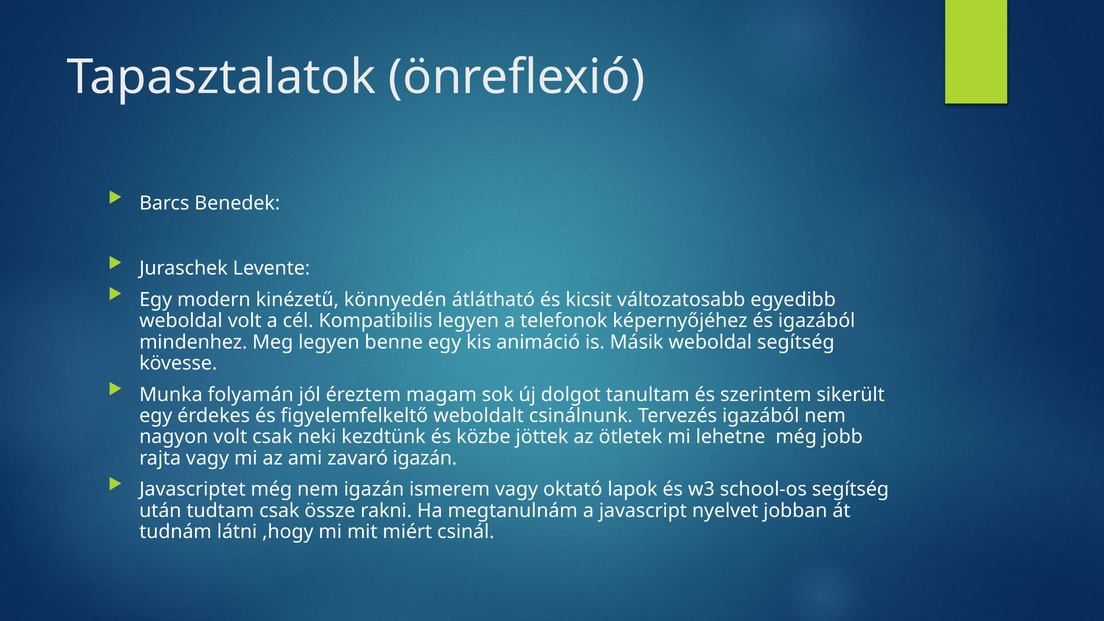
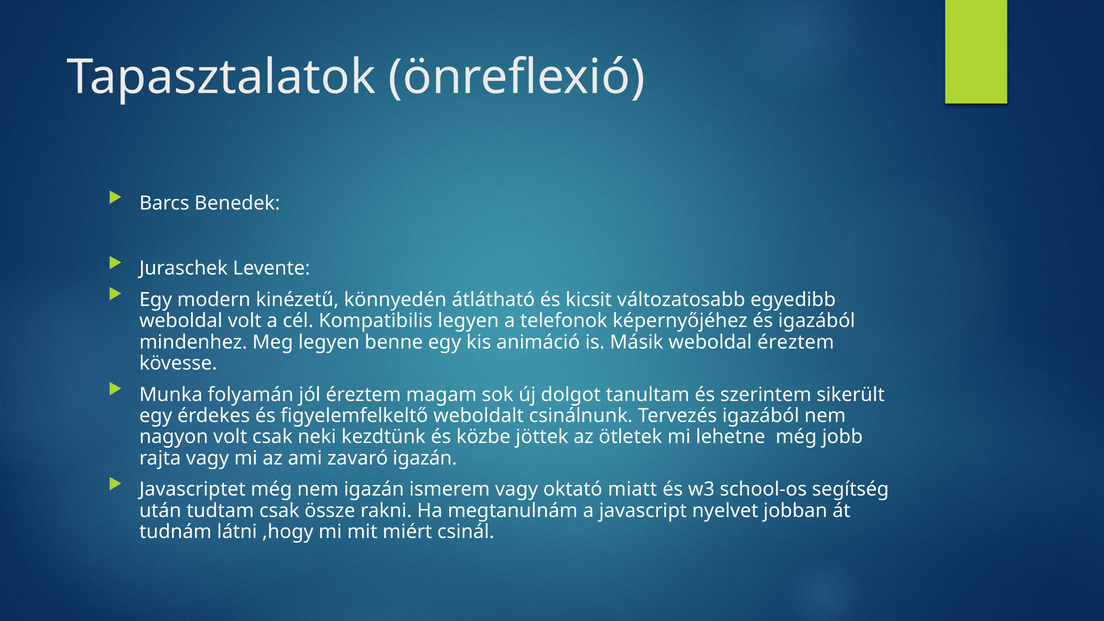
weboldal segítség: segítség -> éreztem
lapok: lapok -> miatt
